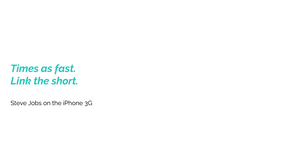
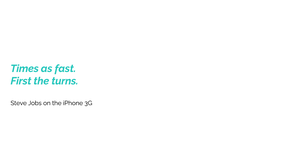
Link: Link -> First
short: short -> turns
